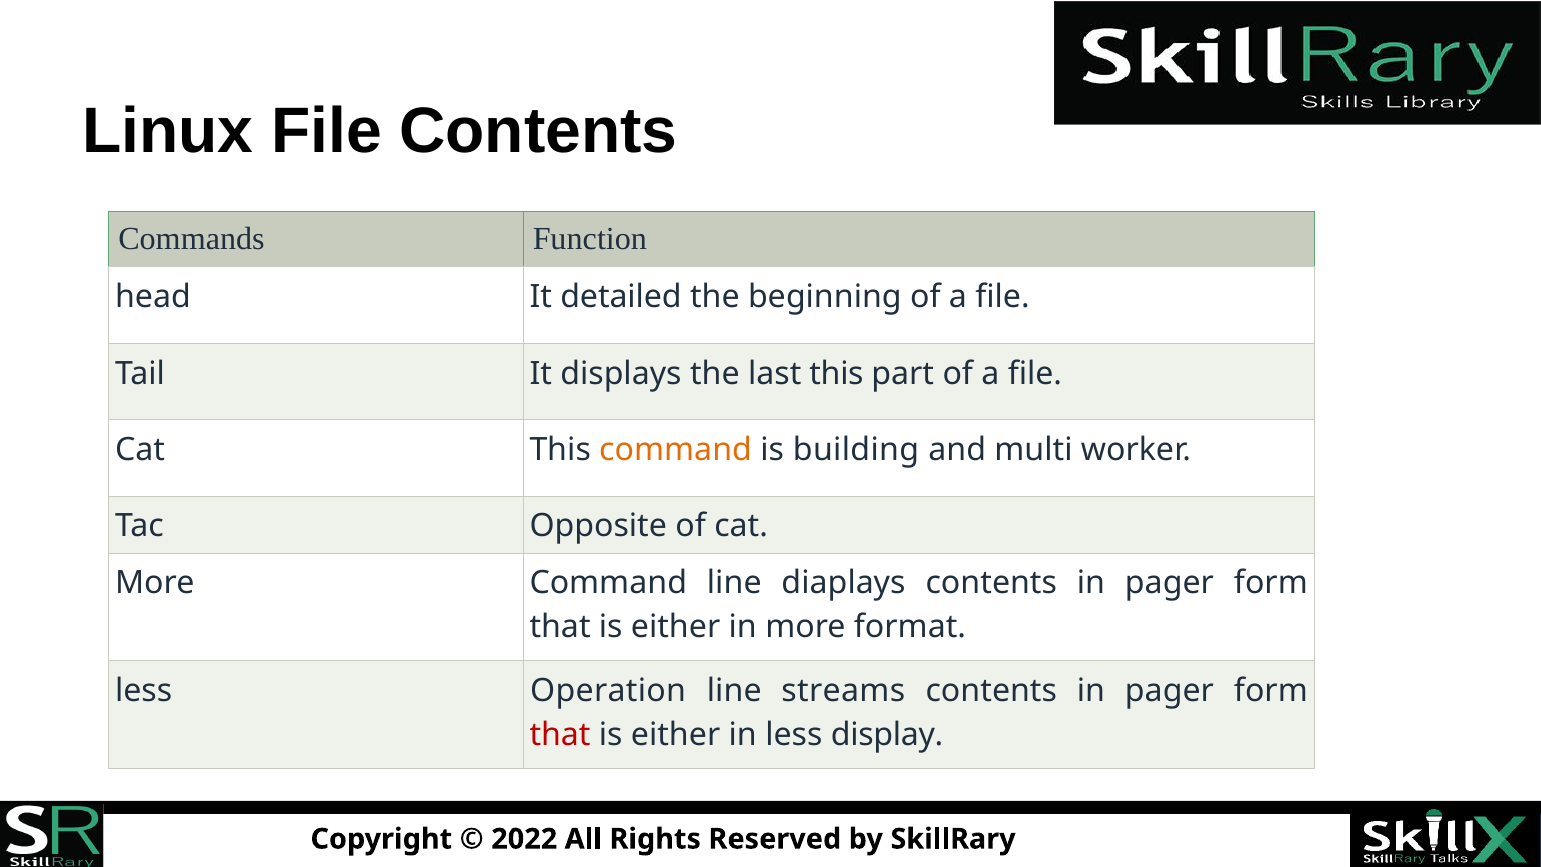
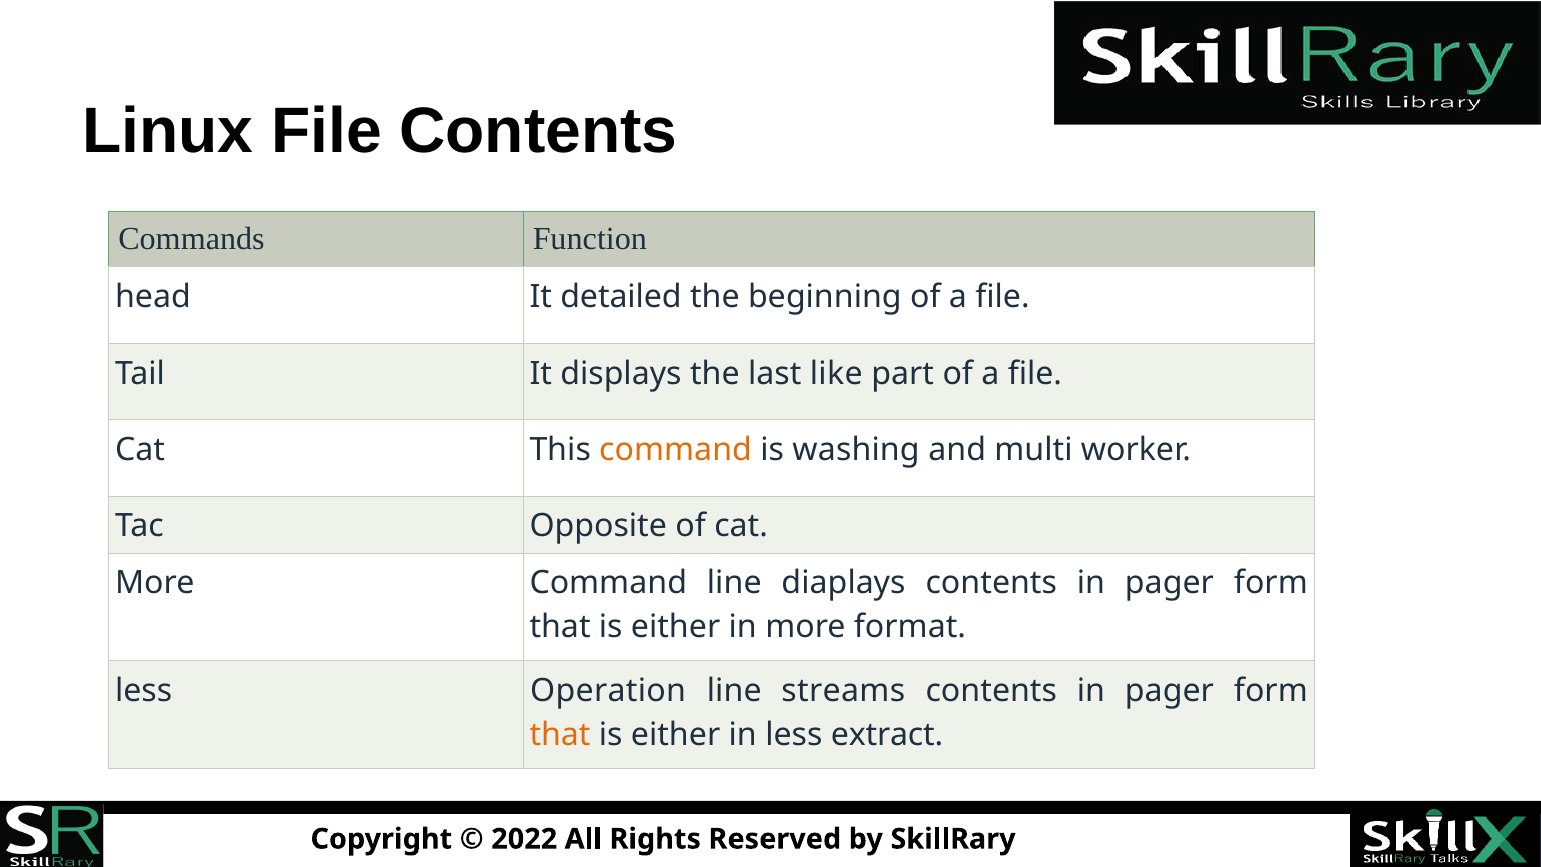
last this: this -> like
building: building -> washing
that at (560, 735) colour: red -> orange
display: display -> extract
